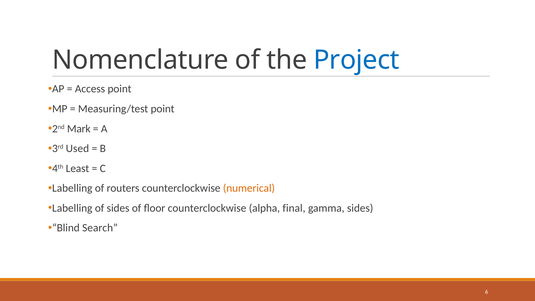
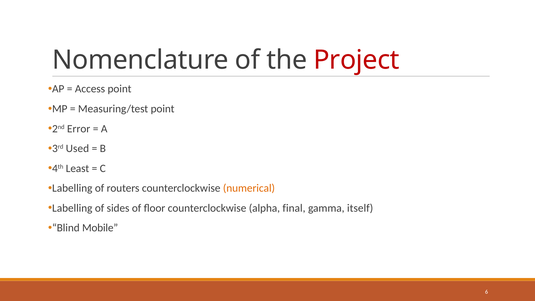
Project colour: blue -> red
Mark: Mark -> Error
gamma sides: sides -> itself
Search: Search -> Mobile
